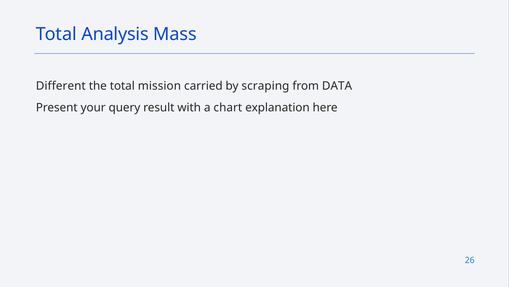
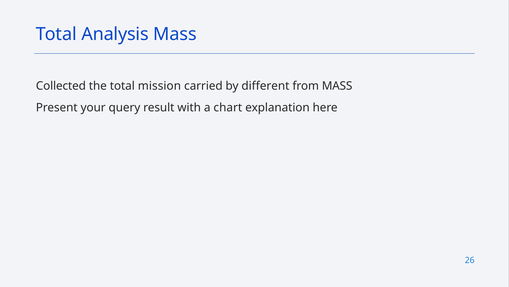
Different: Different -> Collected
scraping: scraping -> different
from DATA: DATA -> MASS
